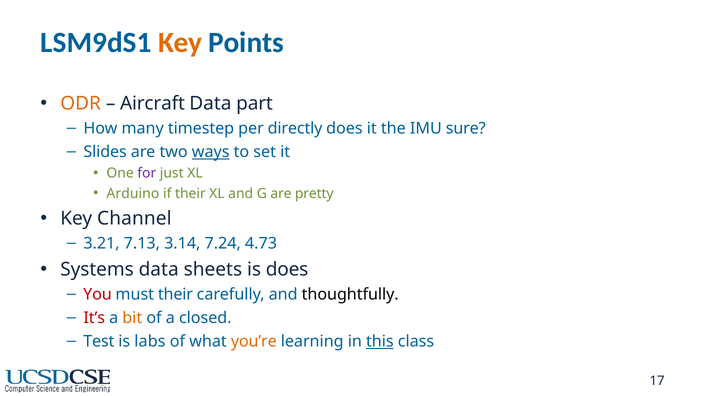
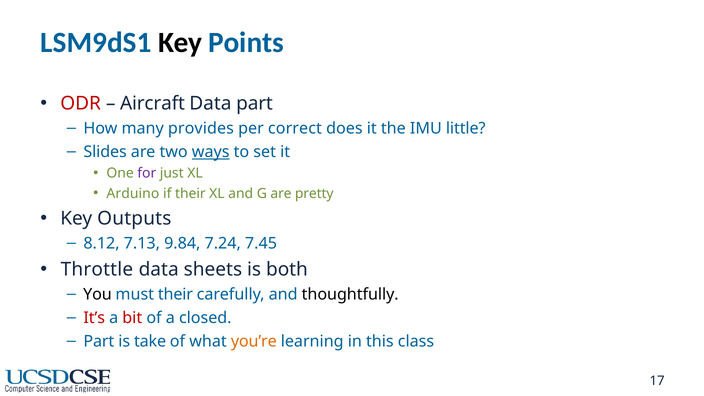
Key at (180, 43) colour: orange -> black
ODR colour: orange -> red
timestep: timestep -> provides
directly: directly -> correct
sure: sure -> little
Channel: Channel -> Outputs
3.21: 3.21 -> 8.12
3.14: 3.14 -> 9.84
4.73: 4.73 -> 7.45
Systems: Systems -> Throttle
is does: does -> both
You colour: red -> black
bit colour: orange -> red
Test at (99, 341): Test -> Part
labs: labs -> take
this underline: present -> none
